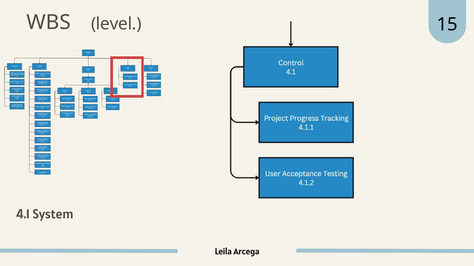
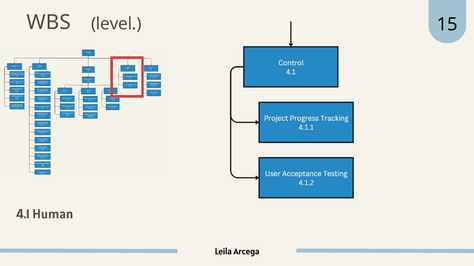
System: System -> Human
